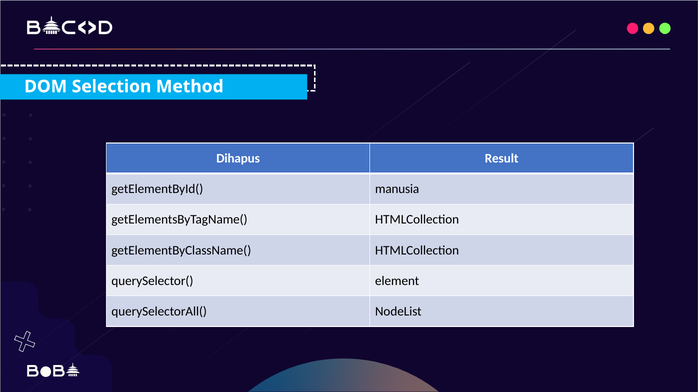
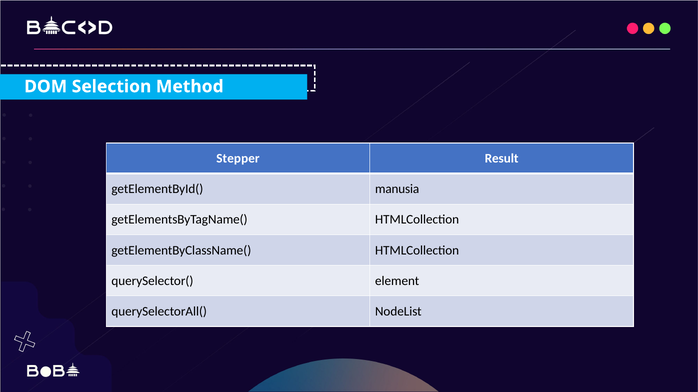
Dihapus: Dihapus -> Stepper
